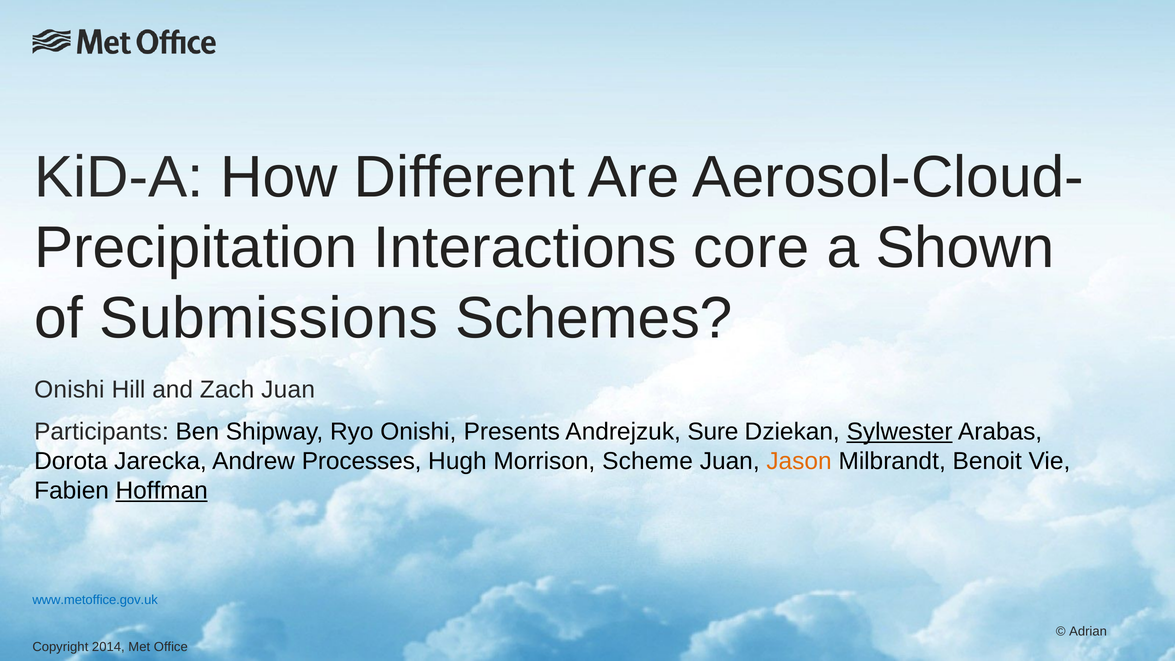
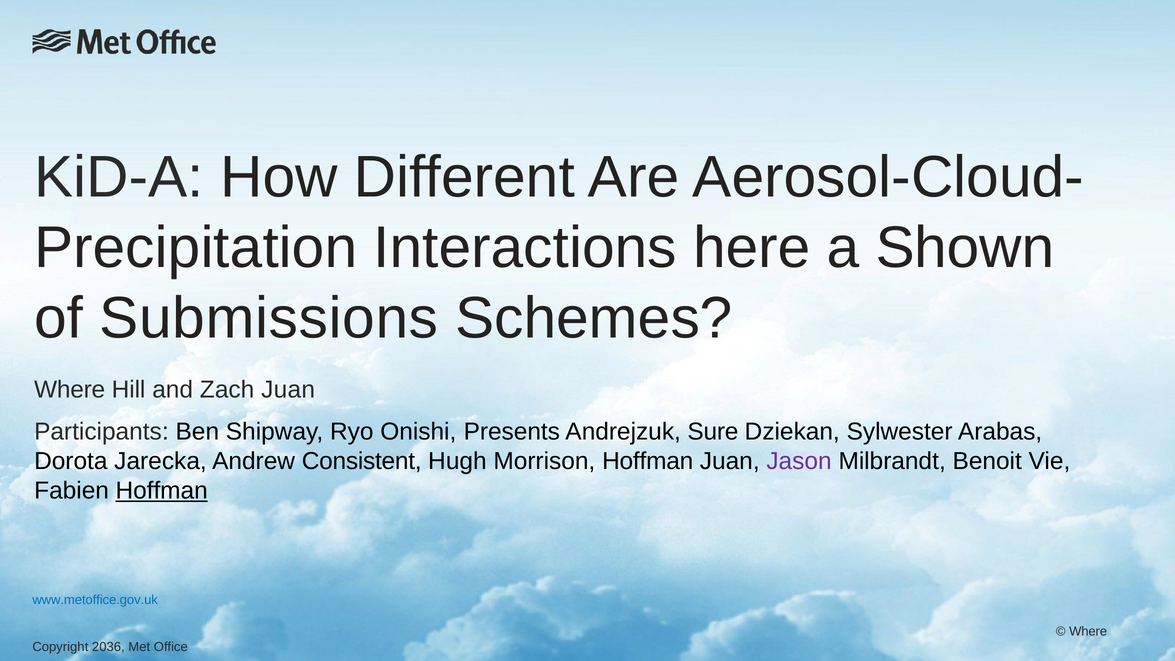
core: core -> here
Onishi at (69, 390): Onishi -> Where
Sylwester underline: present -> none
Processes: Processes -> Consistent
Morrison Scheme: Scheme -> Hoffman
Jason colour: orange -> purple
Adrian at (1088, 631): Adrian -> Where
2014: 2014 -> 2036
